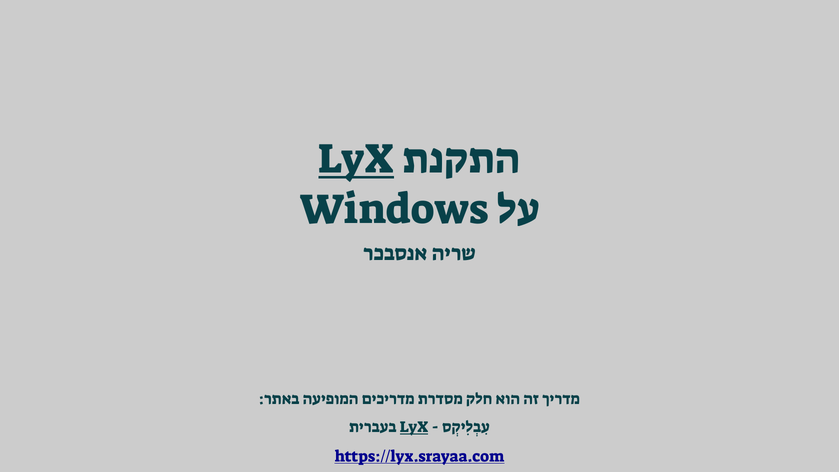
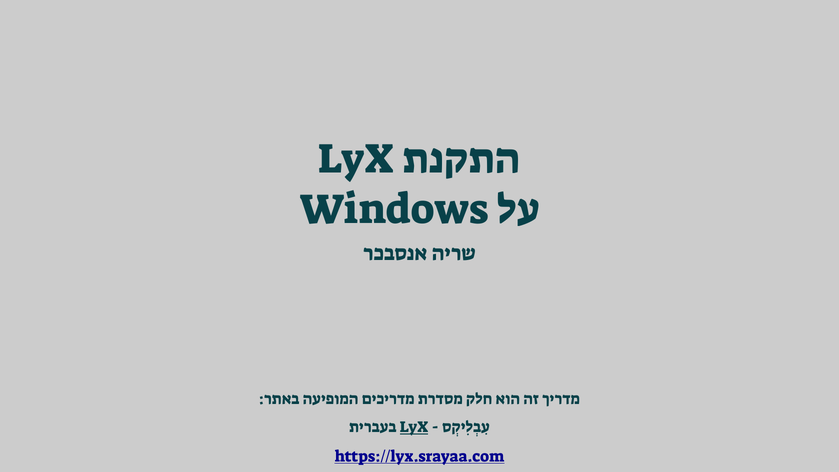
LyX at (356, 159) underline: present -> none
